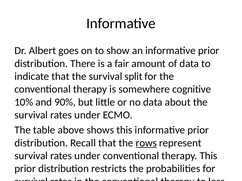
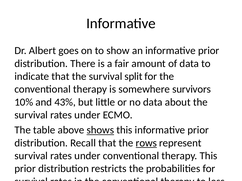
cognitive: cognitive -> survivors
90%: 90% -> 43%
shows underline: none -> present
